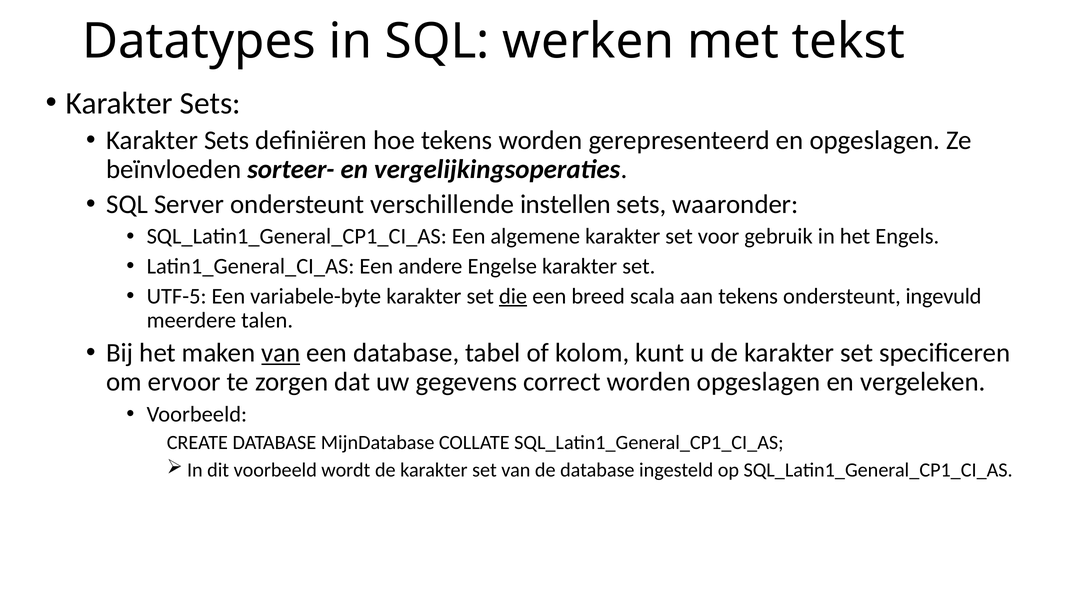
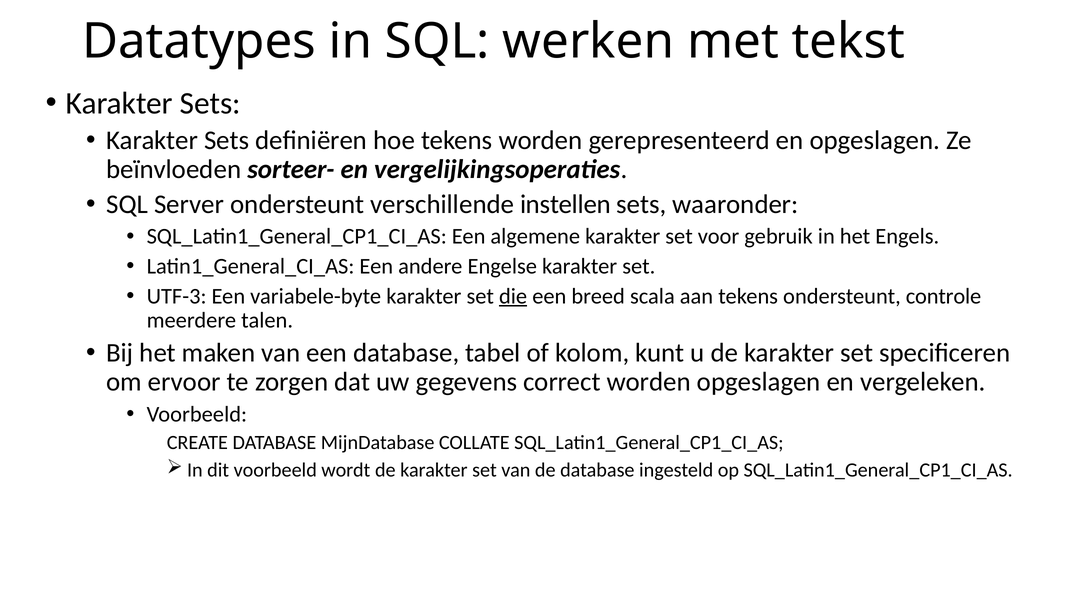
UTF-5: UTF-5 -> UTF-3
ingevuld: ingevuld -> controle
van at (281, 353) underline: present -> none
